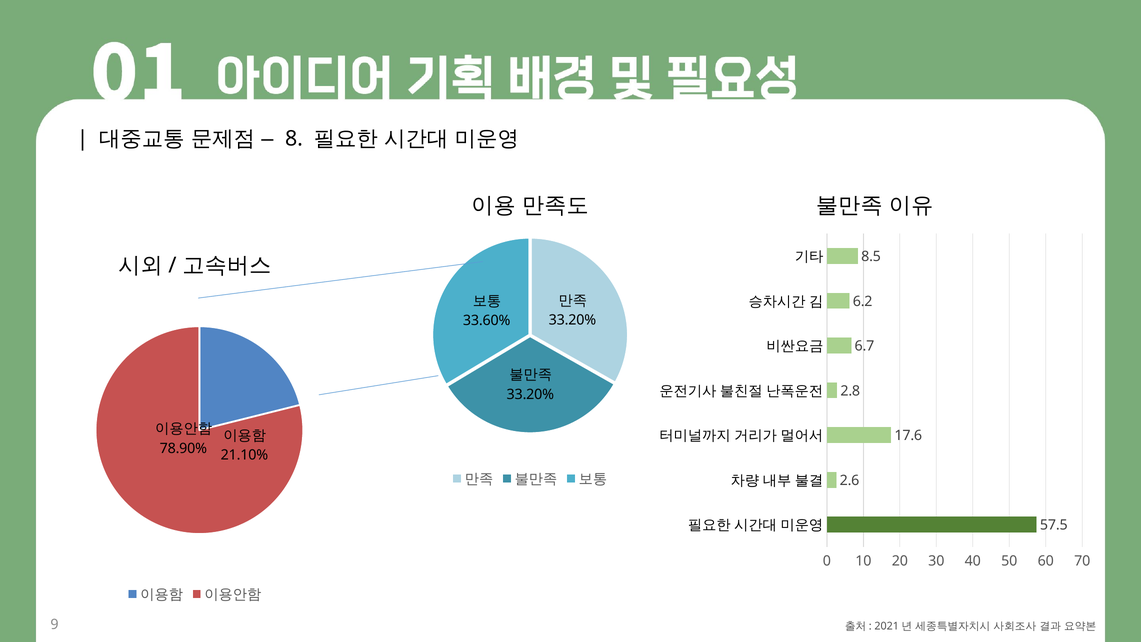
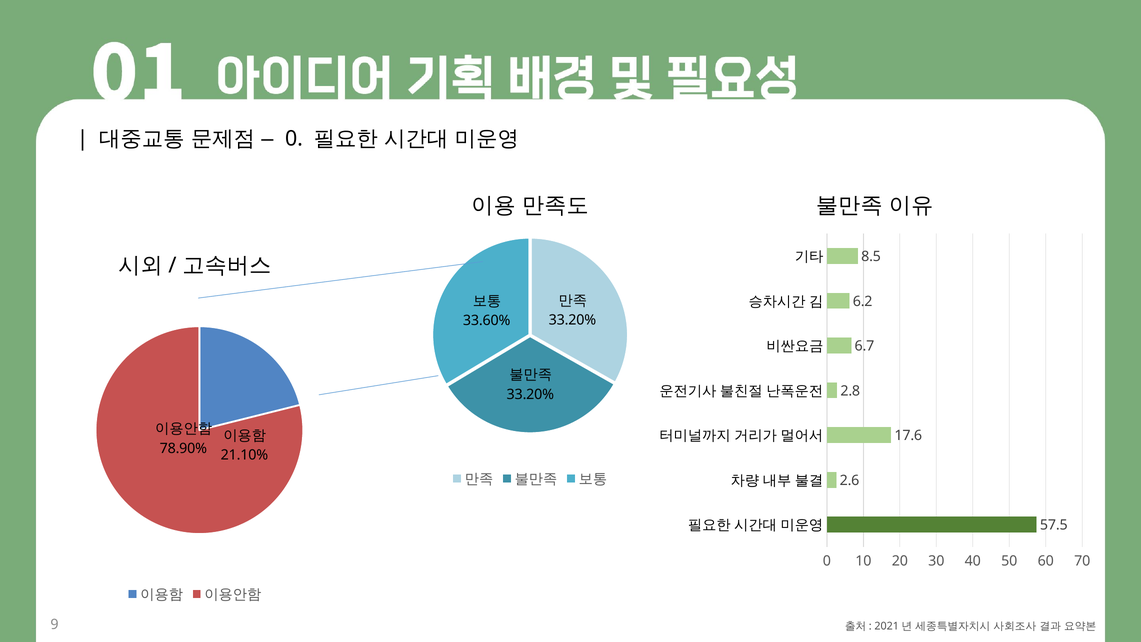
8 at (294, 139): 8 -> 0
